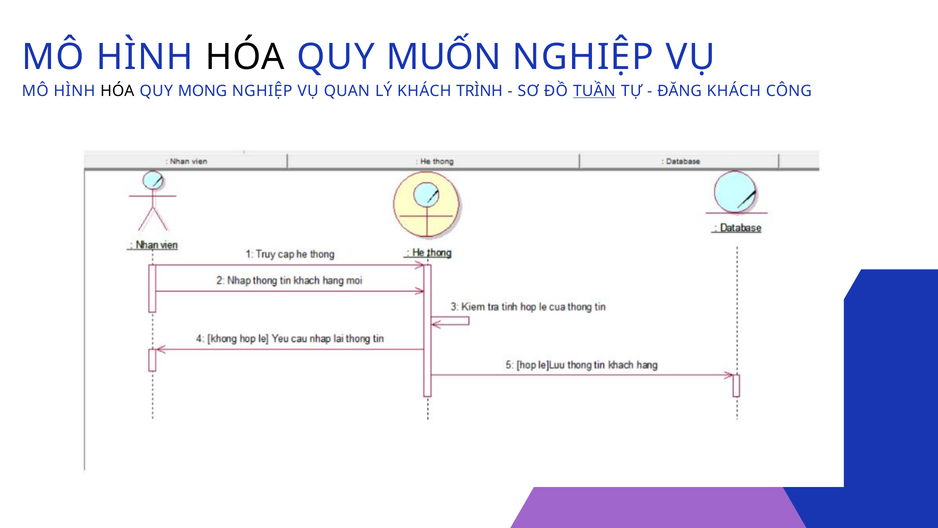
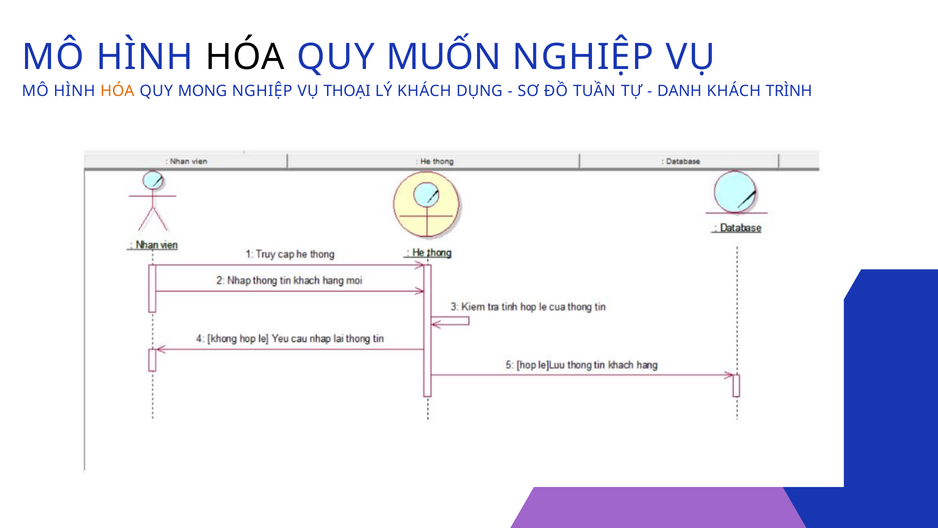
HÓA at (117, 91) colour: black -> orange
QUAN: QUAN -> THOẠI
TRÌNH: TRÌNH -> DỤNG
TUẦN underline: present -> none
ĐĂNG: ĐĂNG -> DANH
CÔNG: CÔNG -> TRÌNH
